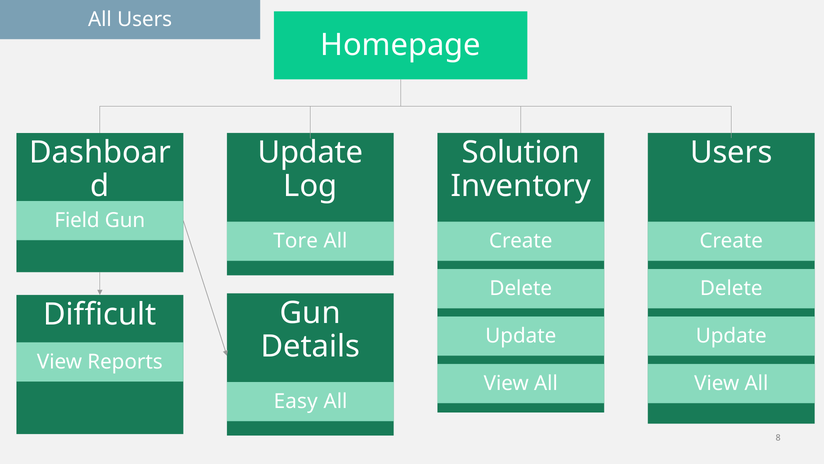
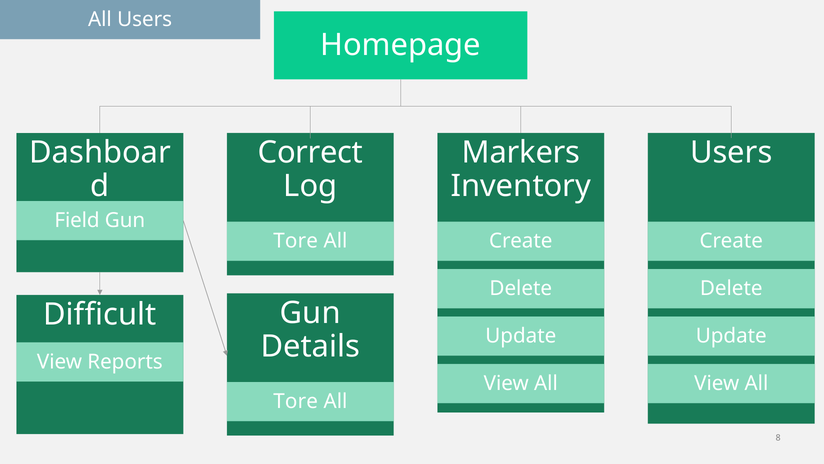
Update at (310, 152): Update -> Correct
Solution: Solution -> Markers
Easy at (296, 401): Easy -> Tore
